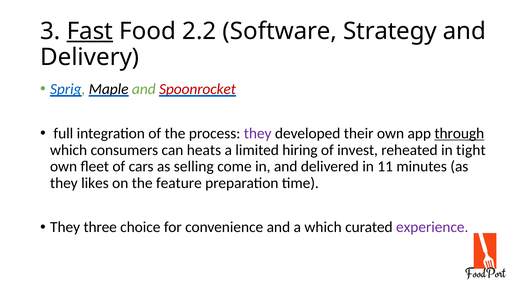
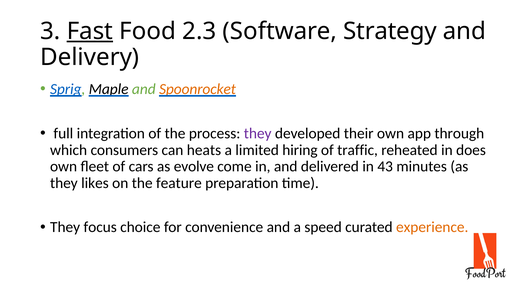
2.2: 2.2 -> 2.3
Spoonrocket colour: red -> orange
through underline: present -> none
invest: invest -> traffic
tight: tight -> does
selling: selling -> evolve
11: 11 -> 43
three: three -> focus
a which: which -> speed
experience colour: purple -> orange
